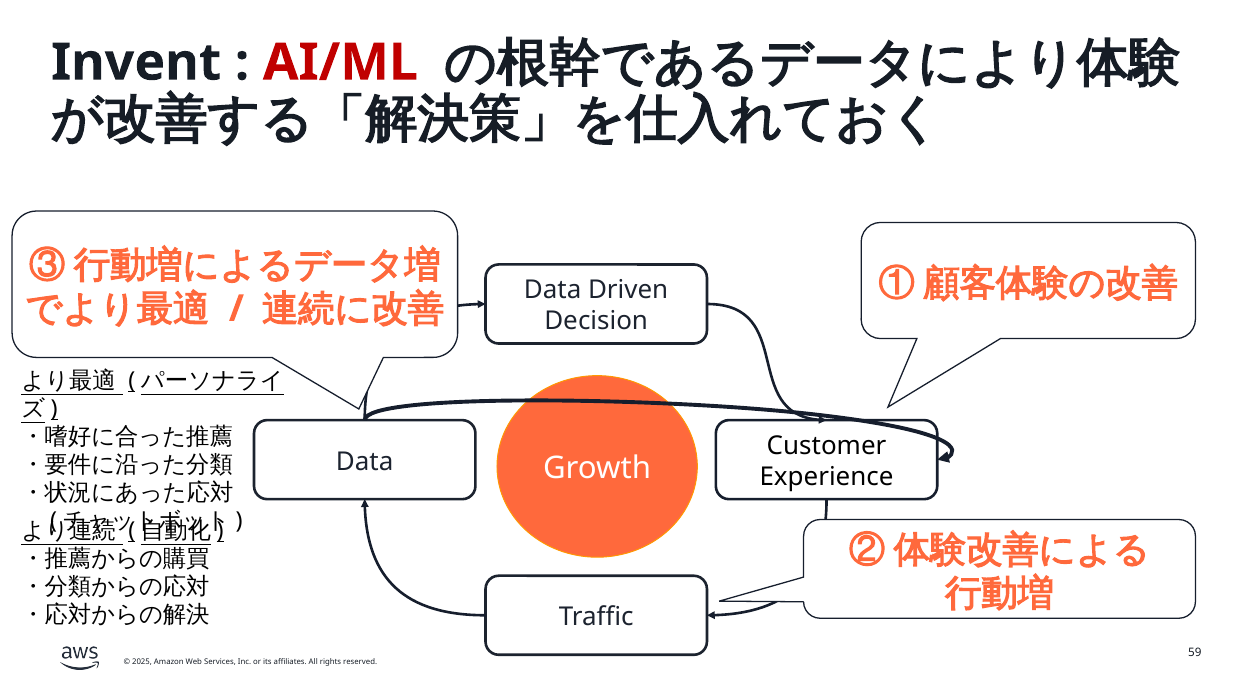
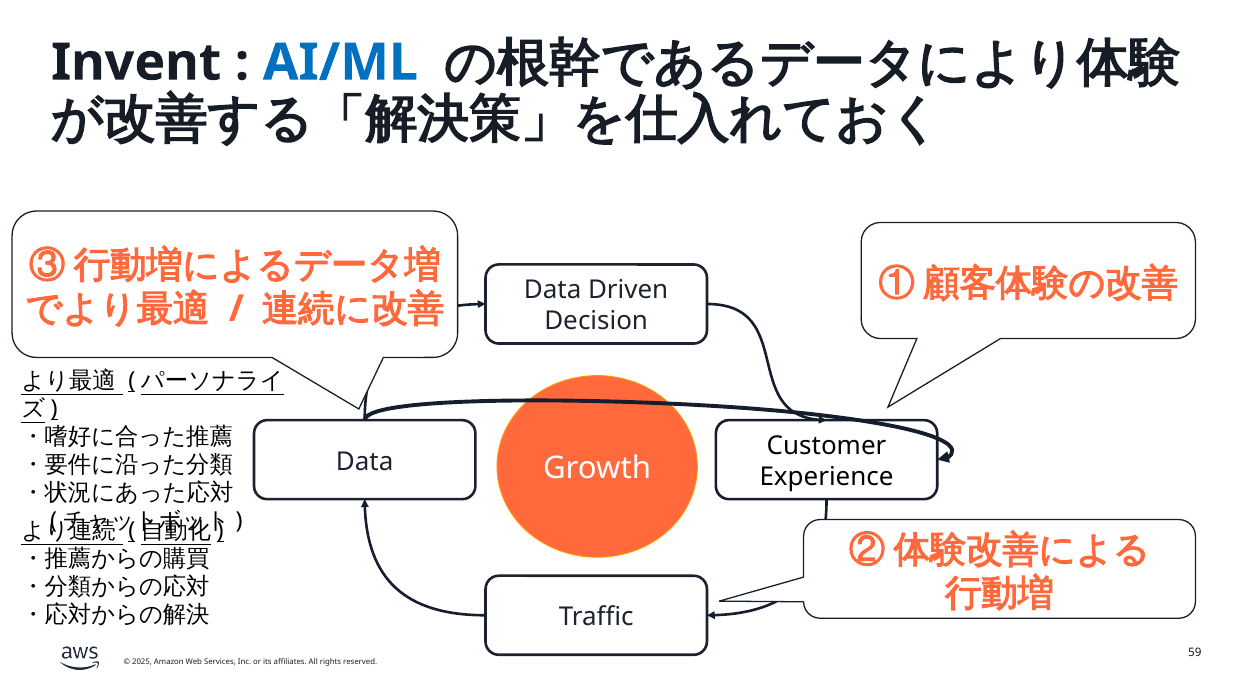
AI/ML colour: red -> blue
